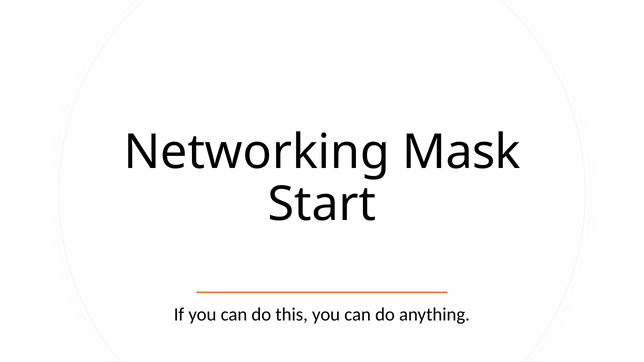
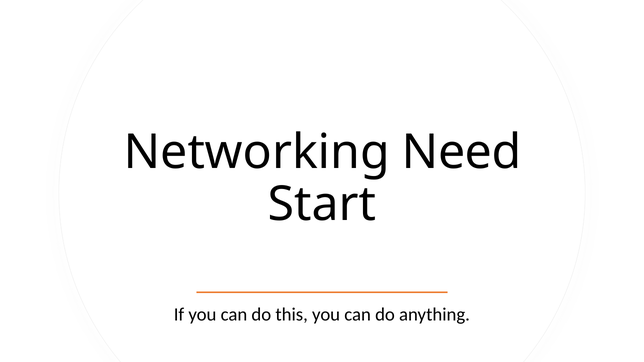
Mask: Mask -> Need
